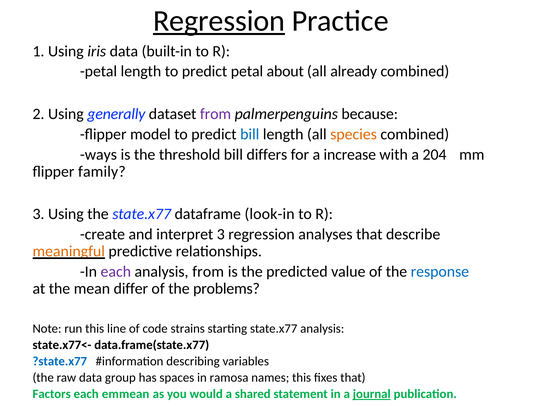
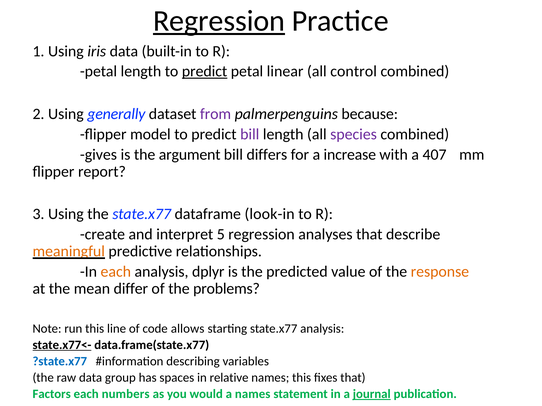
predict at (205, 72) underline: none -> present
about: about -> linear
already: already -> control
bill at (250, 134) colour: blue -> purple
species colour: orange -> purple
ways: ways -> gives
threshold: threshold -> argument
204: 204 -> 407
family: family -> report
interpret 3: 3 -> 5
each at (116, 272) colour: purple -> orange
analysis from: from -> dplyr
response colour: blue -> orange
strains: strains -> allows
state.x77<- underline: none -> present
ramosa: ramosa -> relative
emmean: emmean -> numbers
a shared: shared -> names
